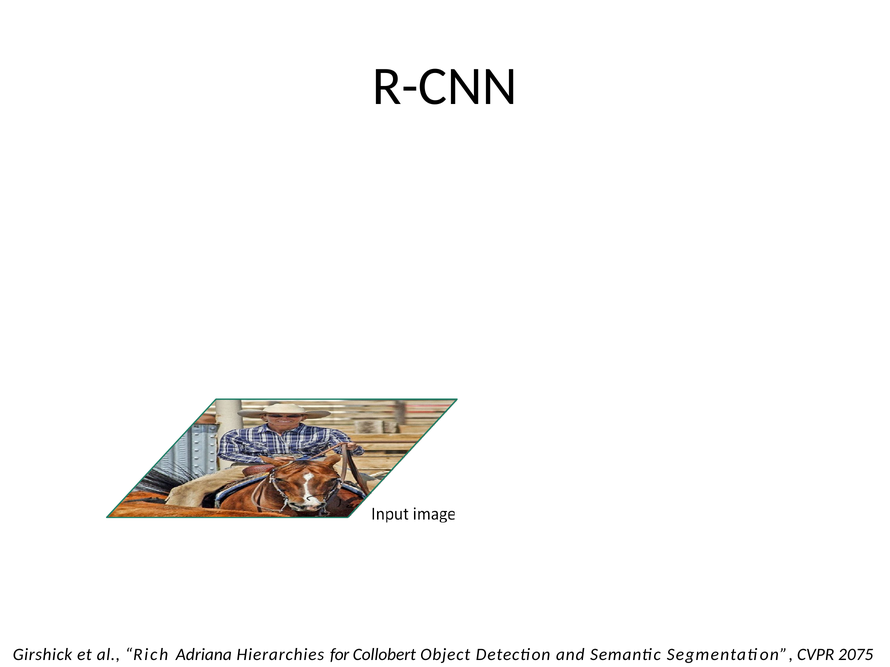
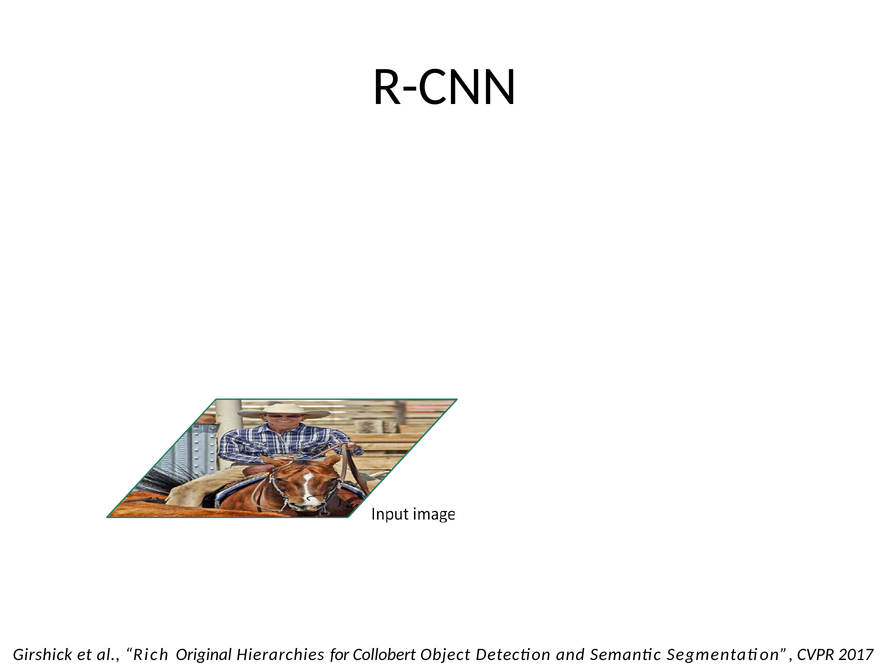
Adriana: Adriana -> Original
CVPR 2075: 2075 -> 2017
